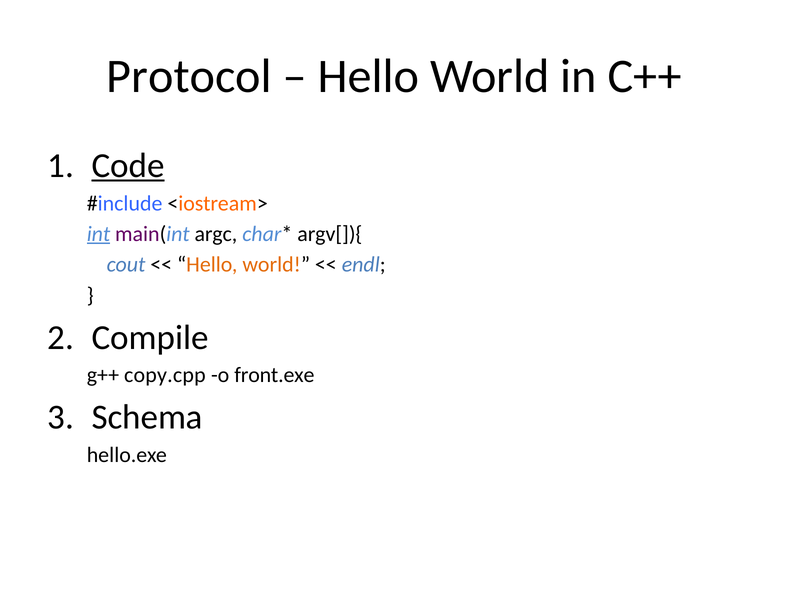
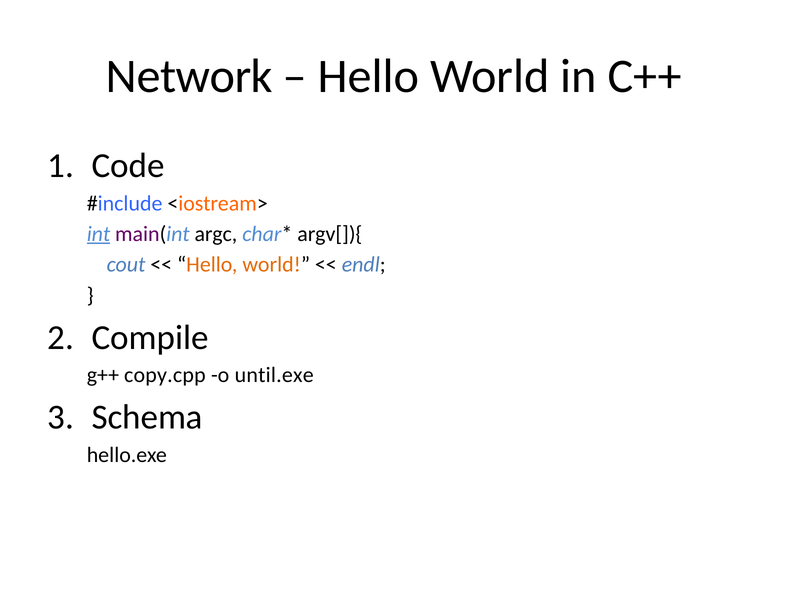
Protocol: Protocol -> Network
Code underline: present -> none
front.exe: front.exe -> until.exe
